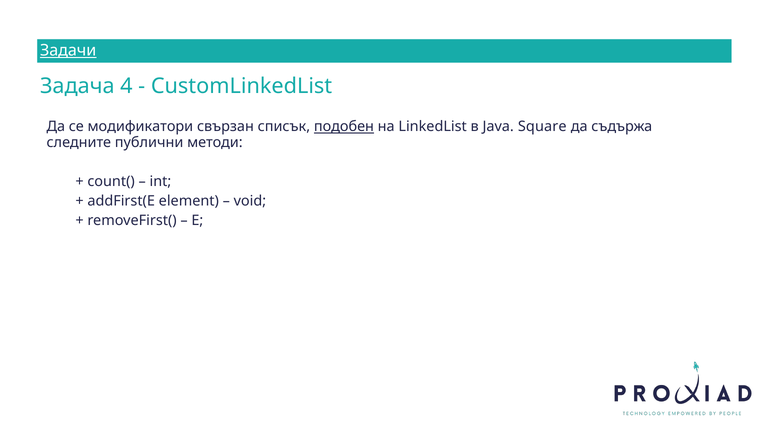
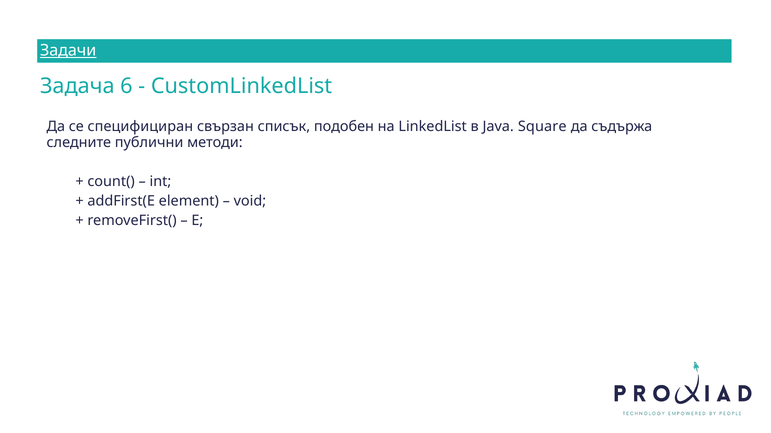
4: 4 -> 6
модификатори: модификатори -> специфициран
подобен underline: present -> none
